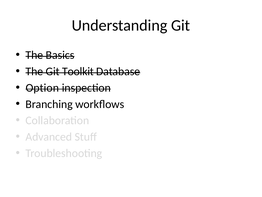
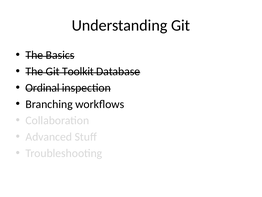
Option: Option -> Ordinal
